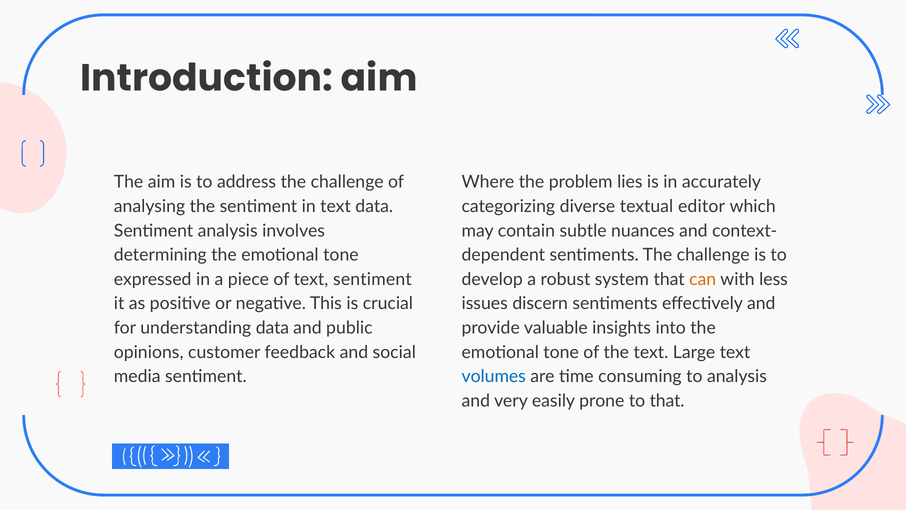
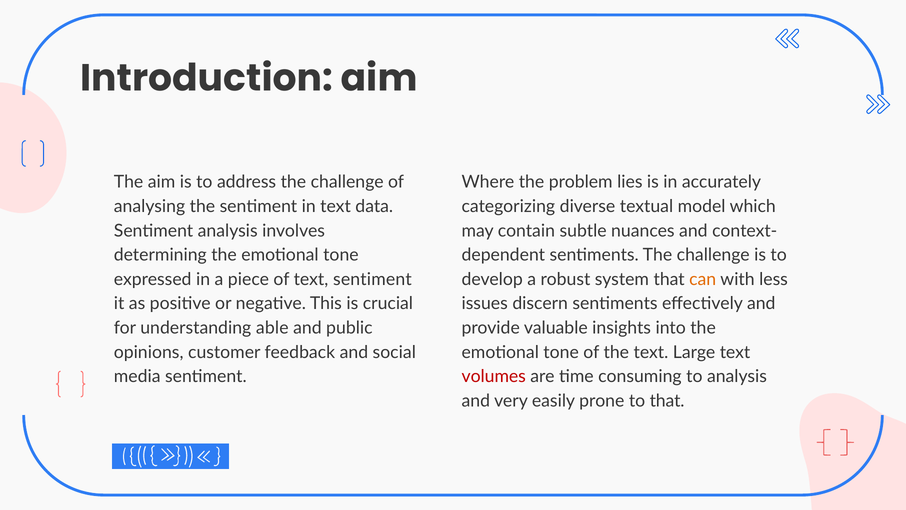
editor: editor -> model
understanding data: data -> able
volumes colour: blue -> red
